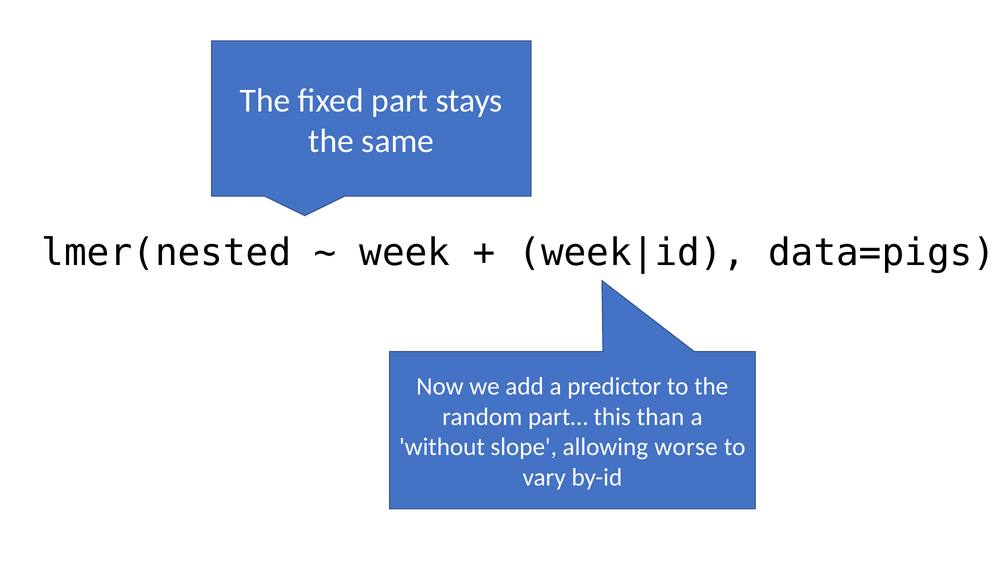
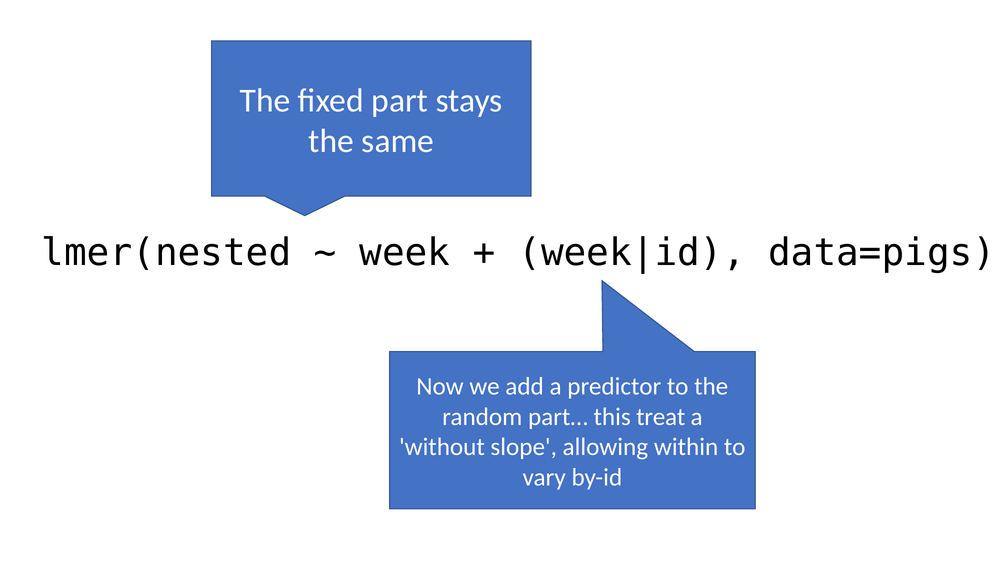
than: than -> treat
worse: worse -> within
